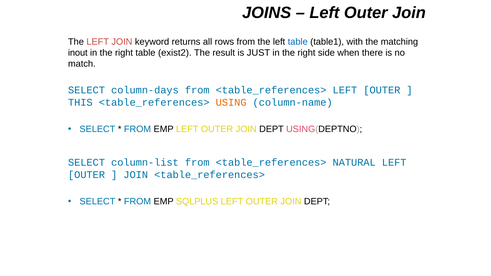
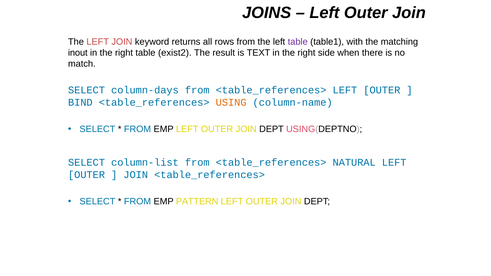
table at (298, 42) colour: blue -> purple
JUST: JUST -> TEXT
THIS: THIS -> BIND
SQLPLUS: SQLPLUS -> PATTERN
